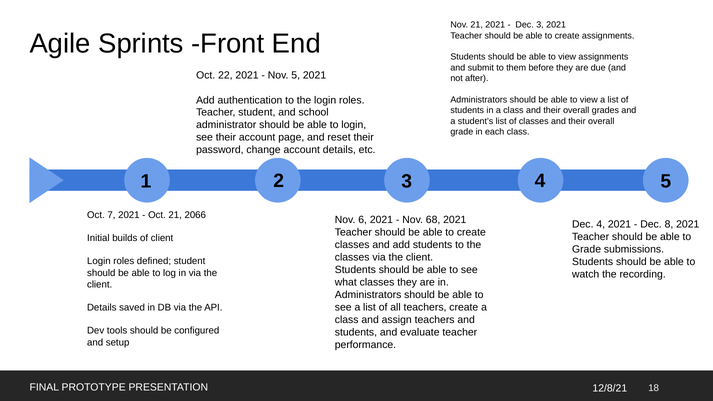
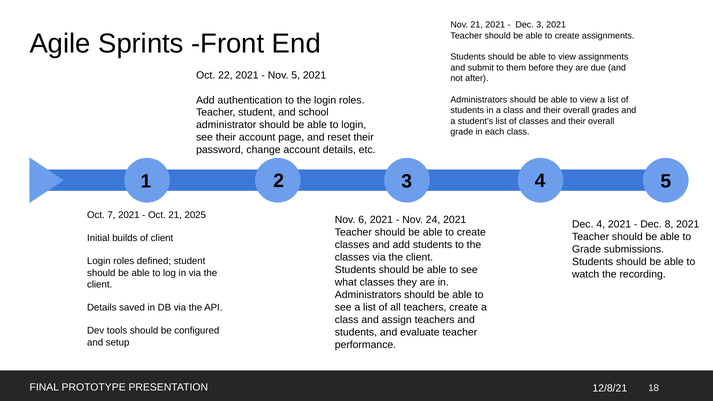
2066: 2066 -> 2025
68: 68 -> 24
